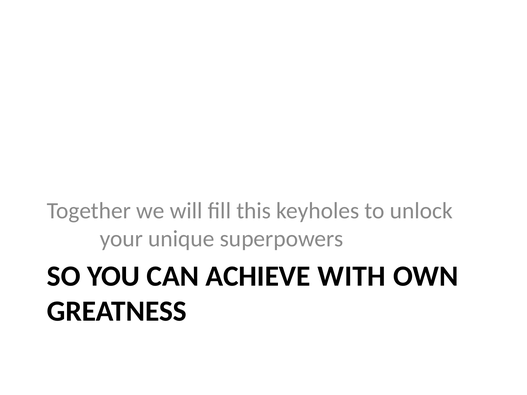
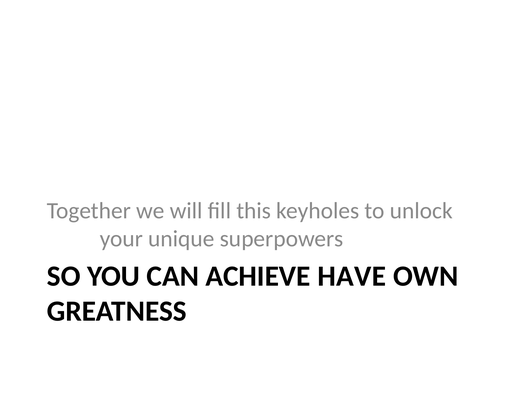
WITH: WITH -> HAVE
